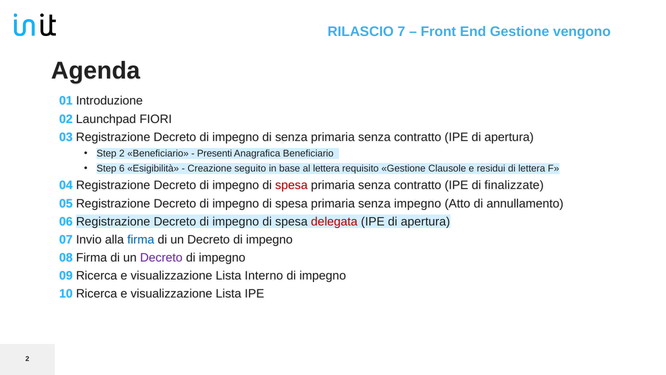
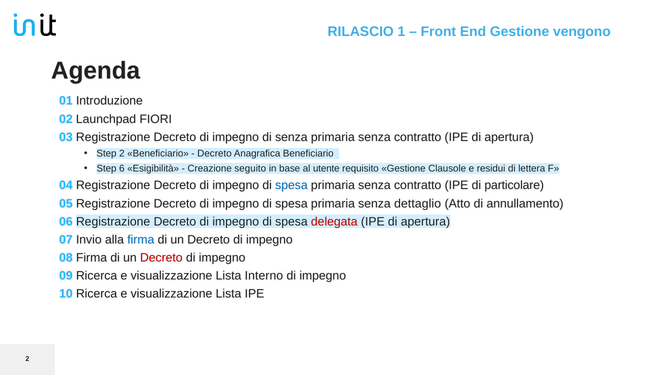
7: 7 -> 1
Presenti at (215, 153): Presenti -> Decreto
al lettera: lettera -> utente
spesa at (291, 185) colour: red -> blue
finalizzate: finalizzate -> particolare
senza impegno: impegno -> dettaglio
Decreto at (161, 257) colour: purple -> red
